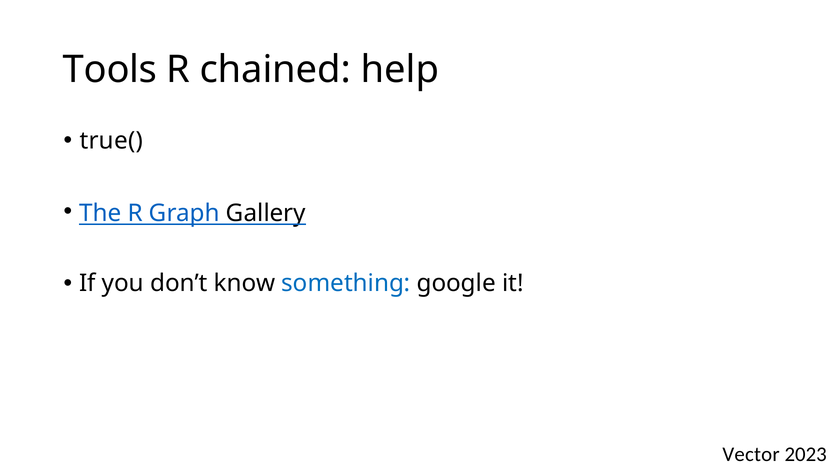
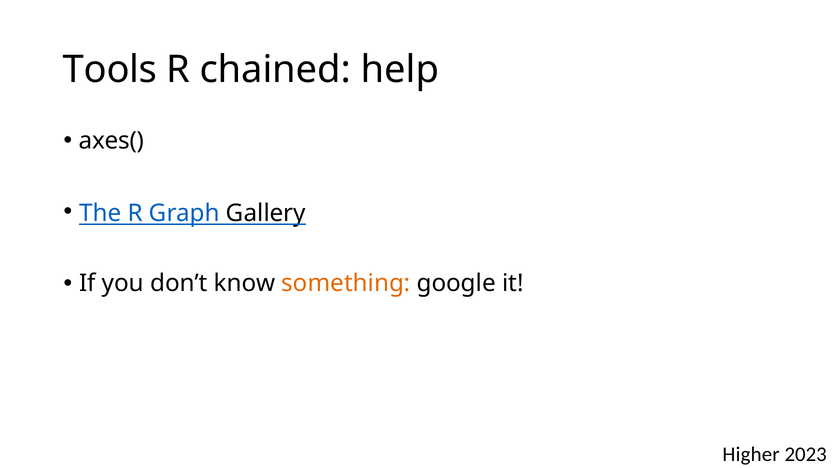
true(: true( -> axes(
something colour: blue -> orange
Vector: Vector -> Higher
